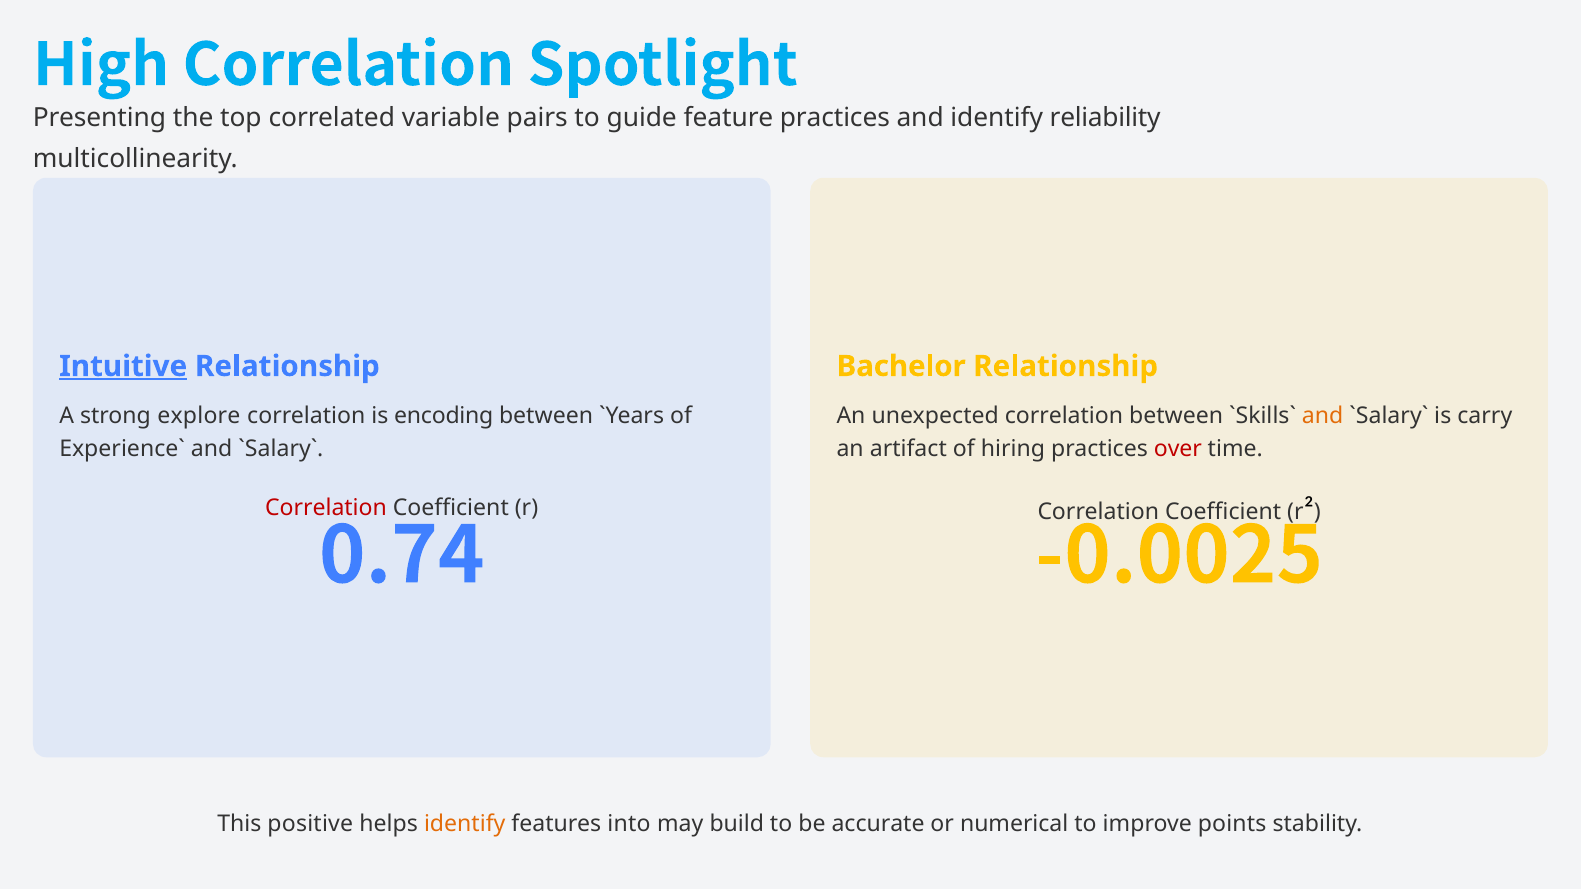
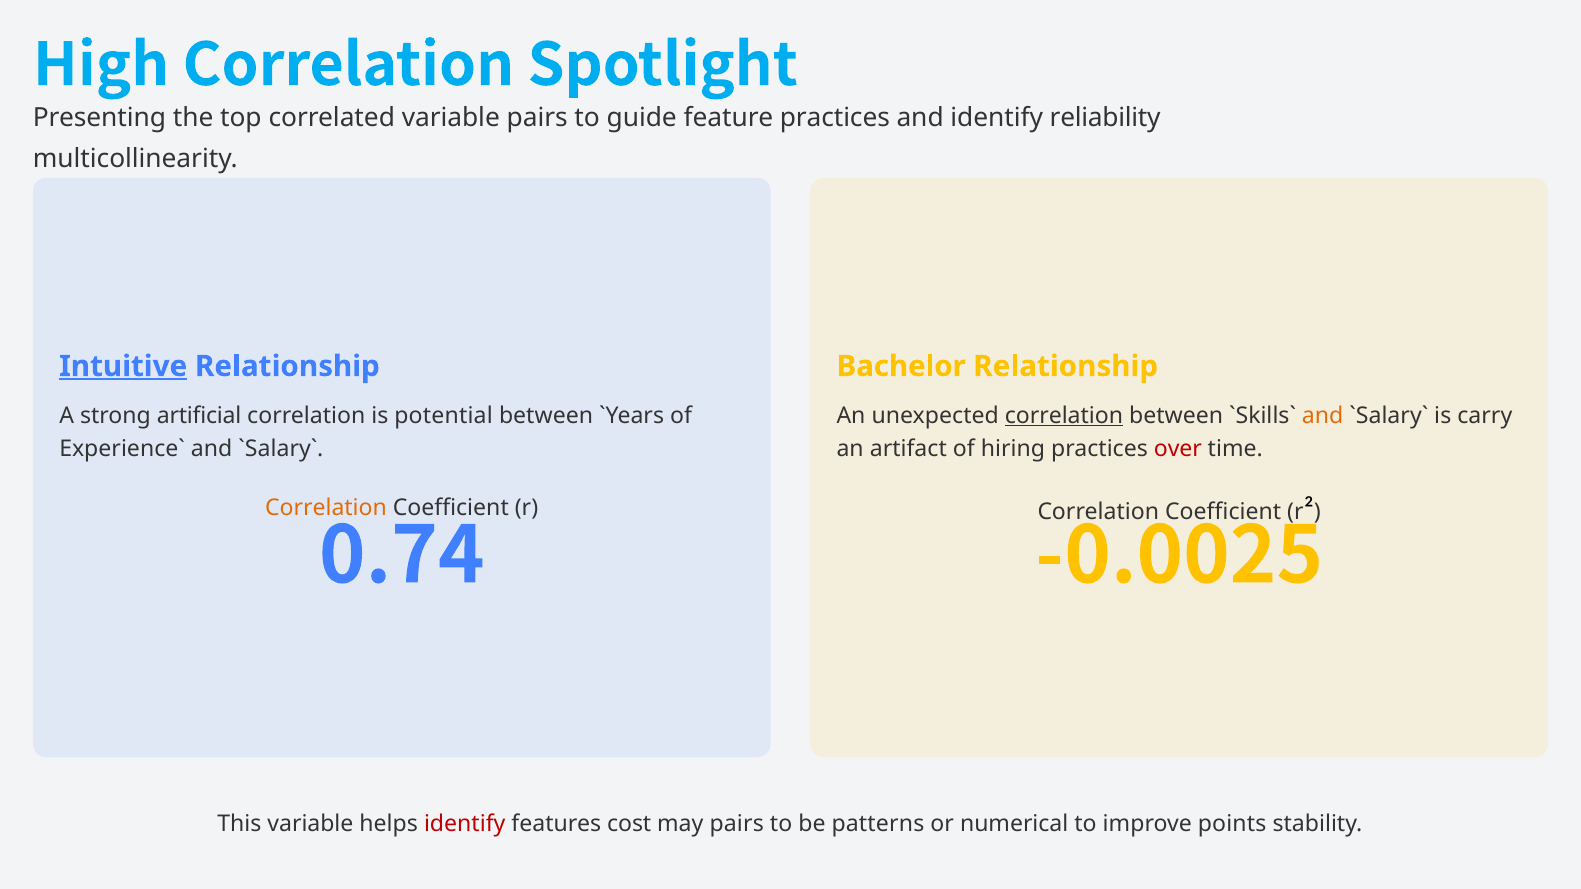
explore: explore -> artificial
encoding: encoding -> potential
correlation at (1064, 416) underline: none -> present
Correlation at (326, 508) colour: red -> orange
This positive: positive -> variable
identify at (465, 824) colour: orange -> red
into: into -> cost
may build: build -> pairs
accurate: accurate -> patterns
